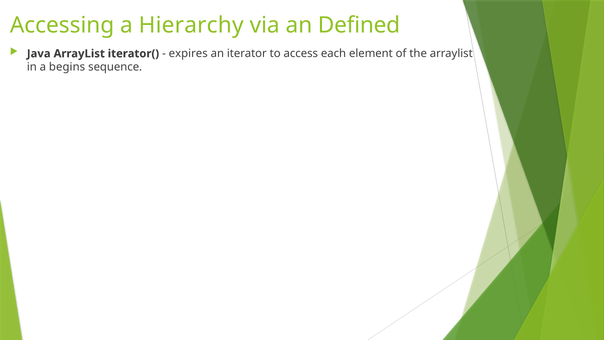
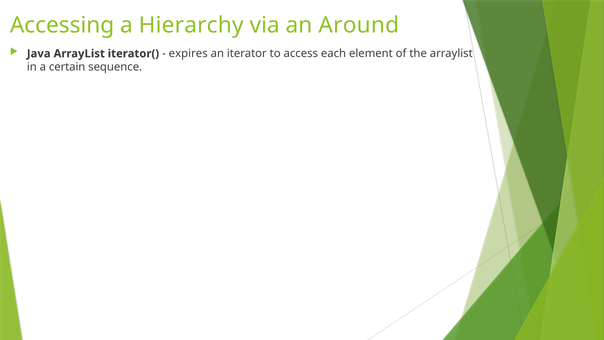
Defined: Defined -> Around
begins: begins -> certain
